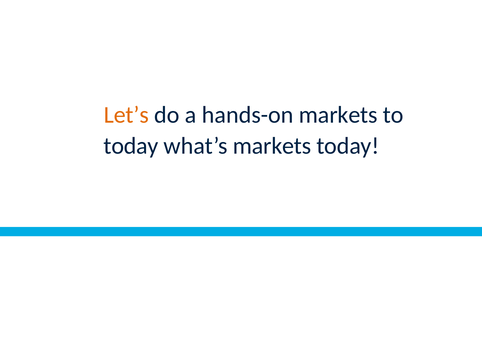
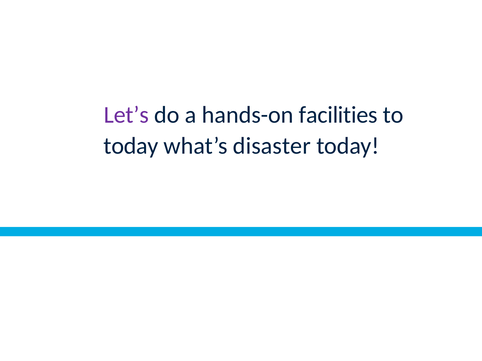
Let’s colour: orange -> purple
hands-on markets: markets -> facilities
what’s markets: markets -> disaster
